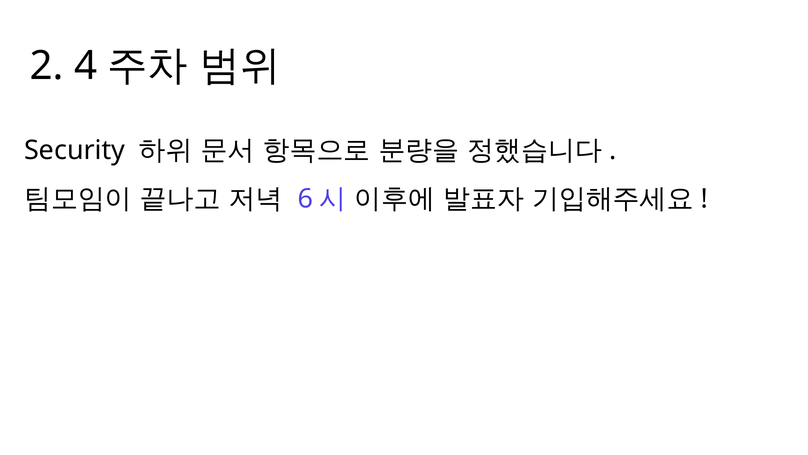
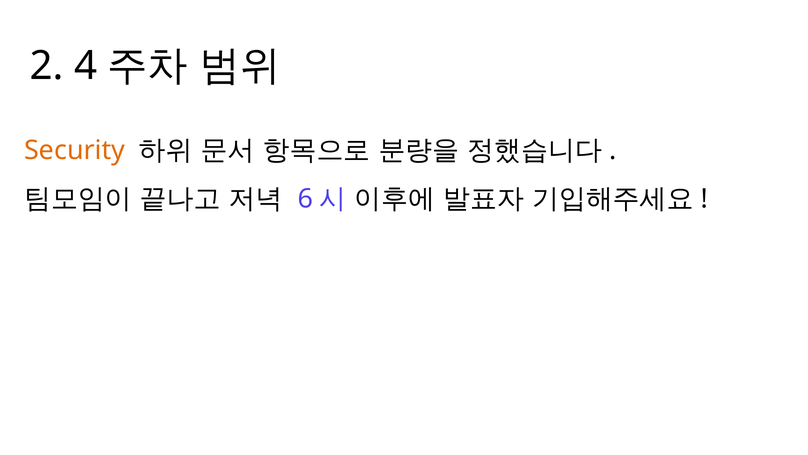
Security colour: black -> orange
